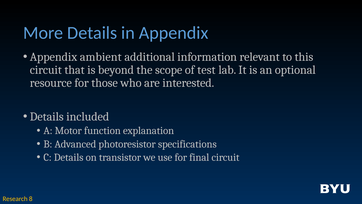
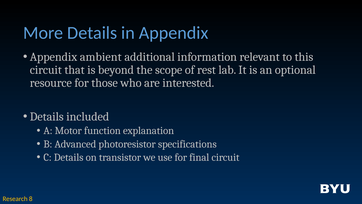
test: test -> rest
